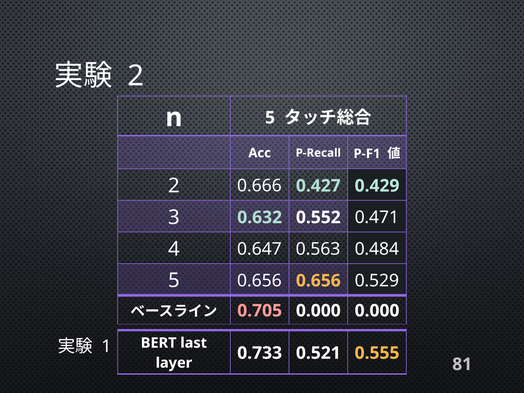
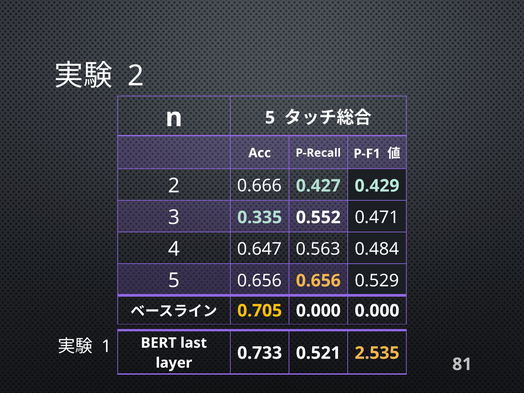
0.632: 0.632 -> 0.335
0.705 colour: pink -> yellow
0.555: 0.555 -> 2.535
